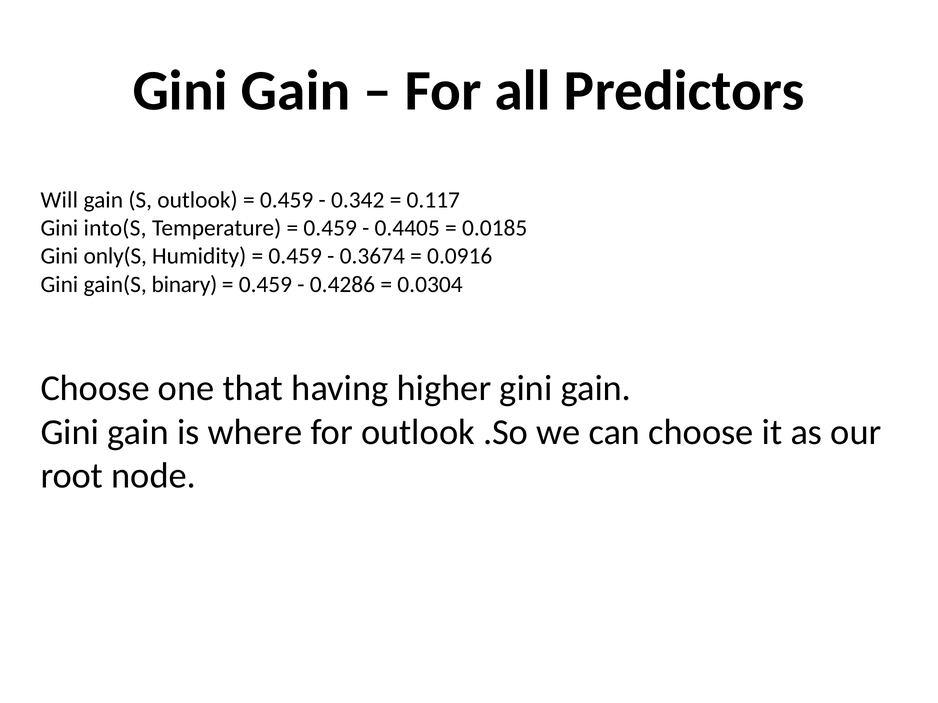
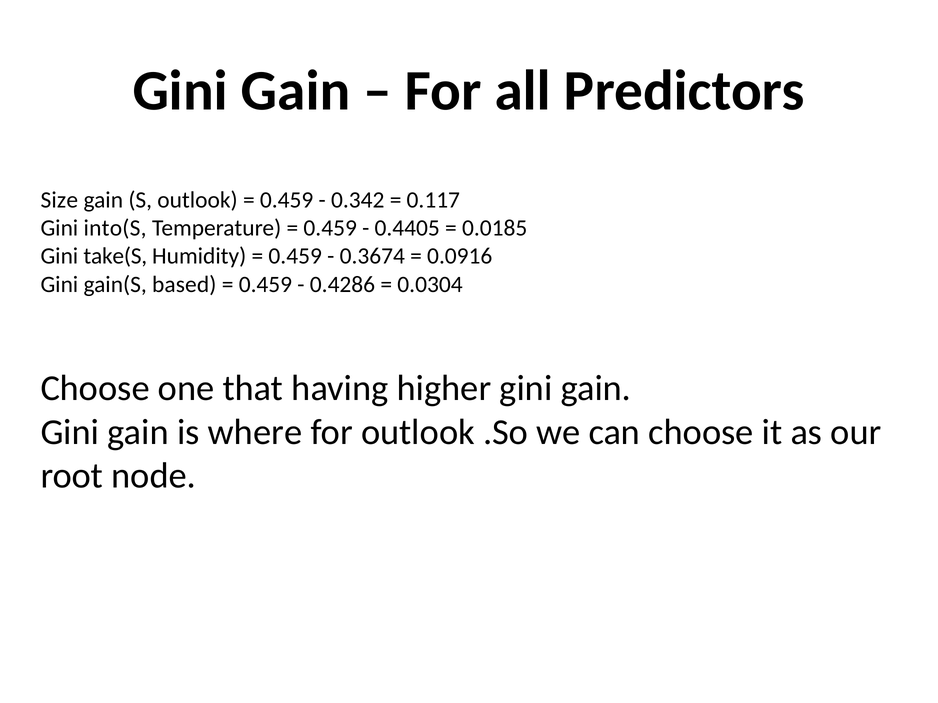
Will: Will -> Size
only(S: only(S -> take(S
binary: binary -> based
